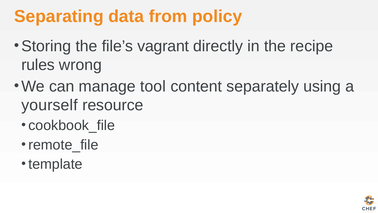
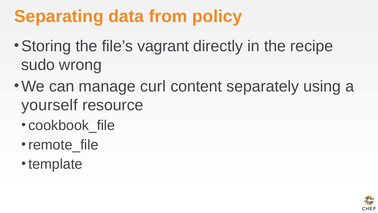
rules: rules -> sudo
tool: tool -> curl
